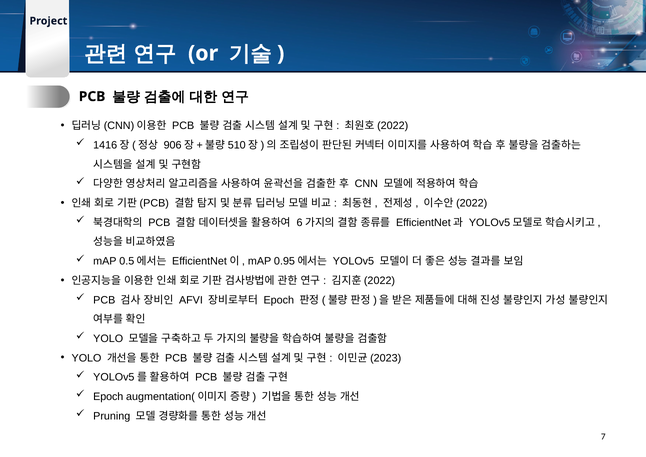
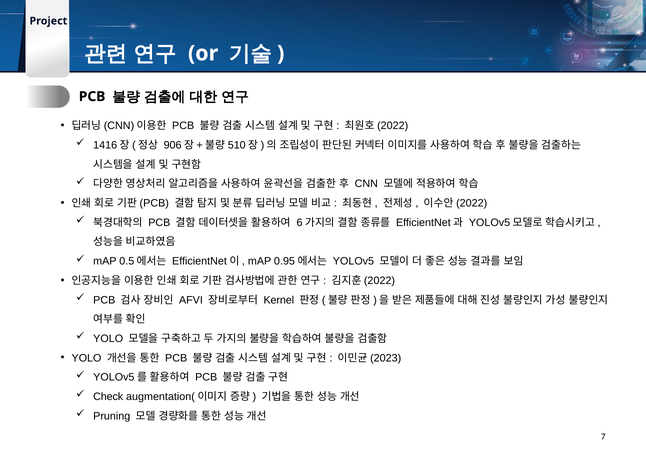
Epoch at (279, 300): Epoch -> Kernel
Epoch at (108, 396): Epoch -> Check
